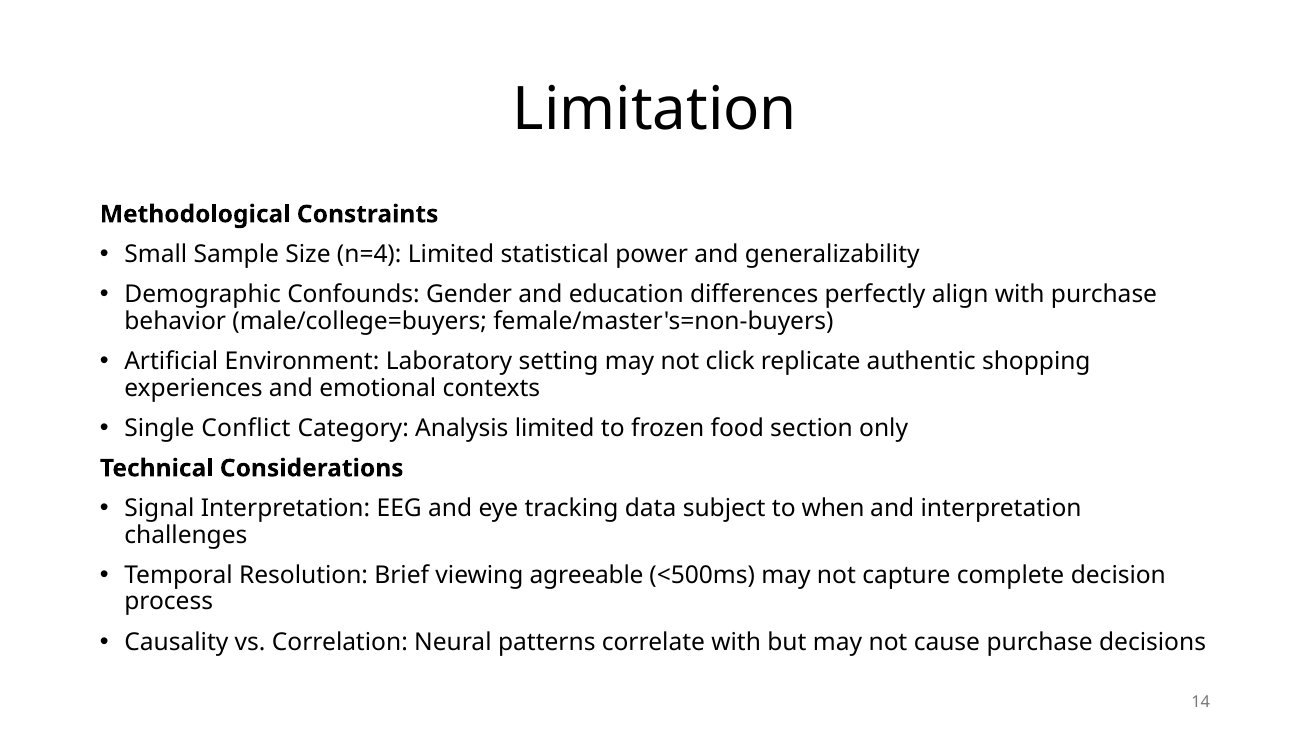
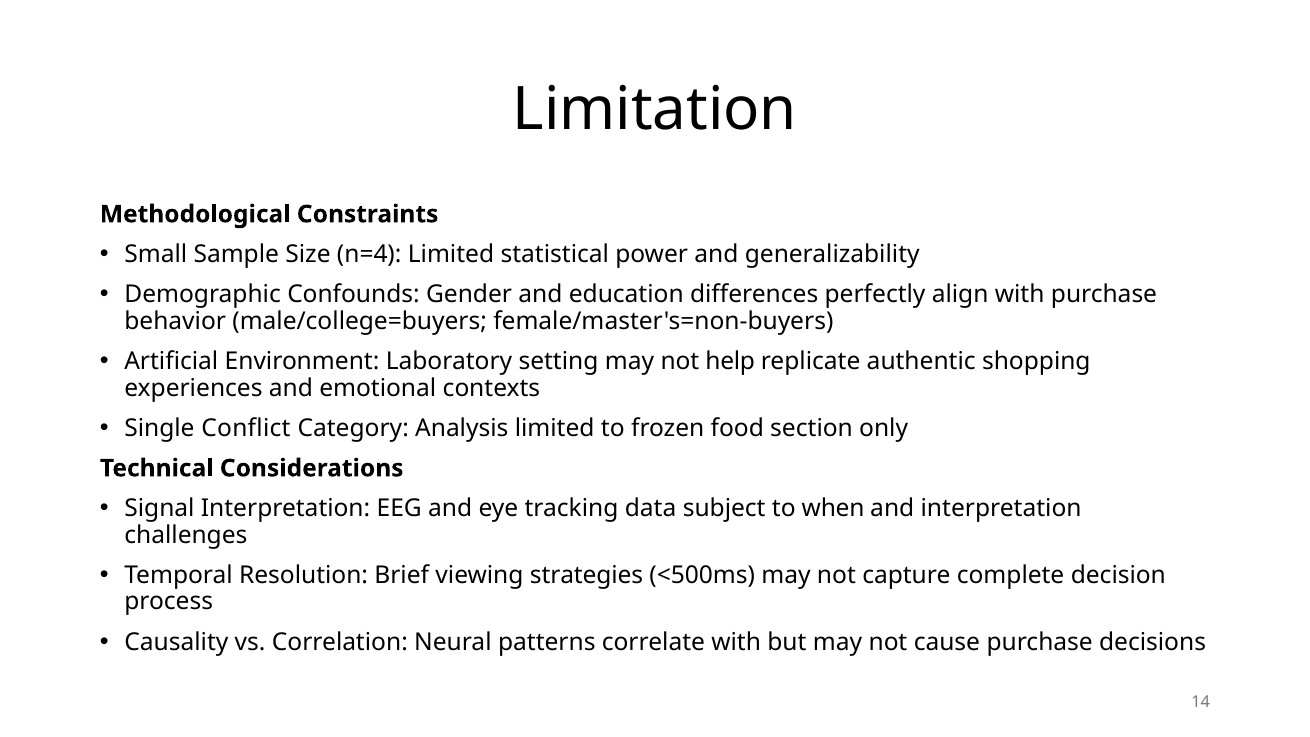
click: click -> help
agreeable: agreeable -> strategies
